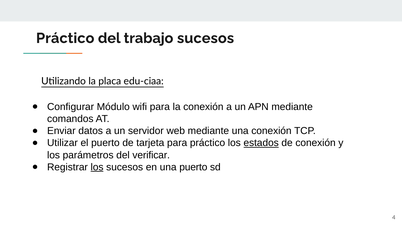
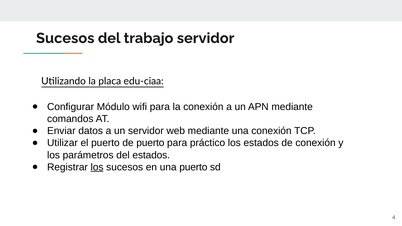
Práctico at (65, 38): Práctico -> Sucesos
trabajo sucesos: sucesos -> servidor
de tarjeta: tarjeta -> puerto
estados at (261, 143) underline: present -> none
del verificar: verificar -> estados
